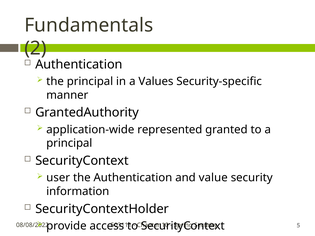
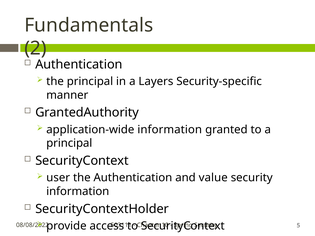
Values: Values -> Layers
application-wide represented: represented -> information
